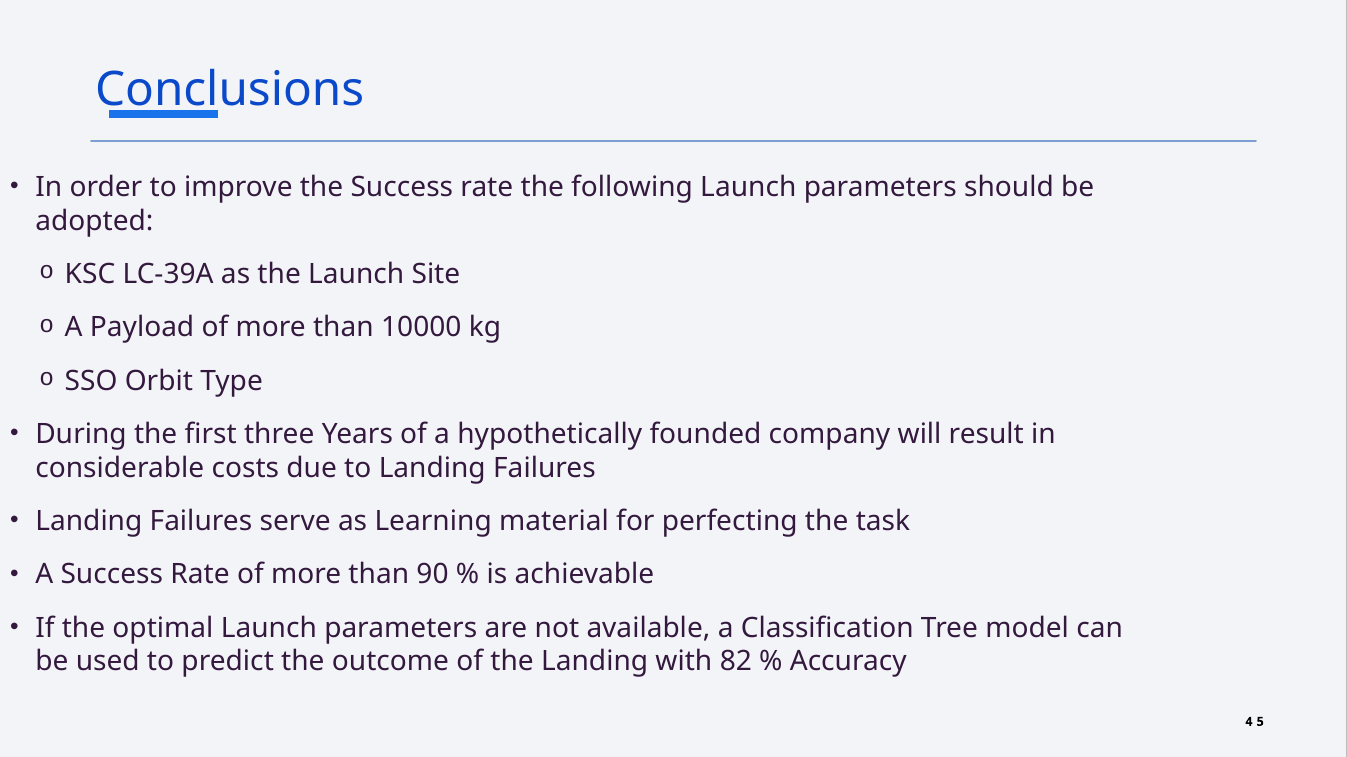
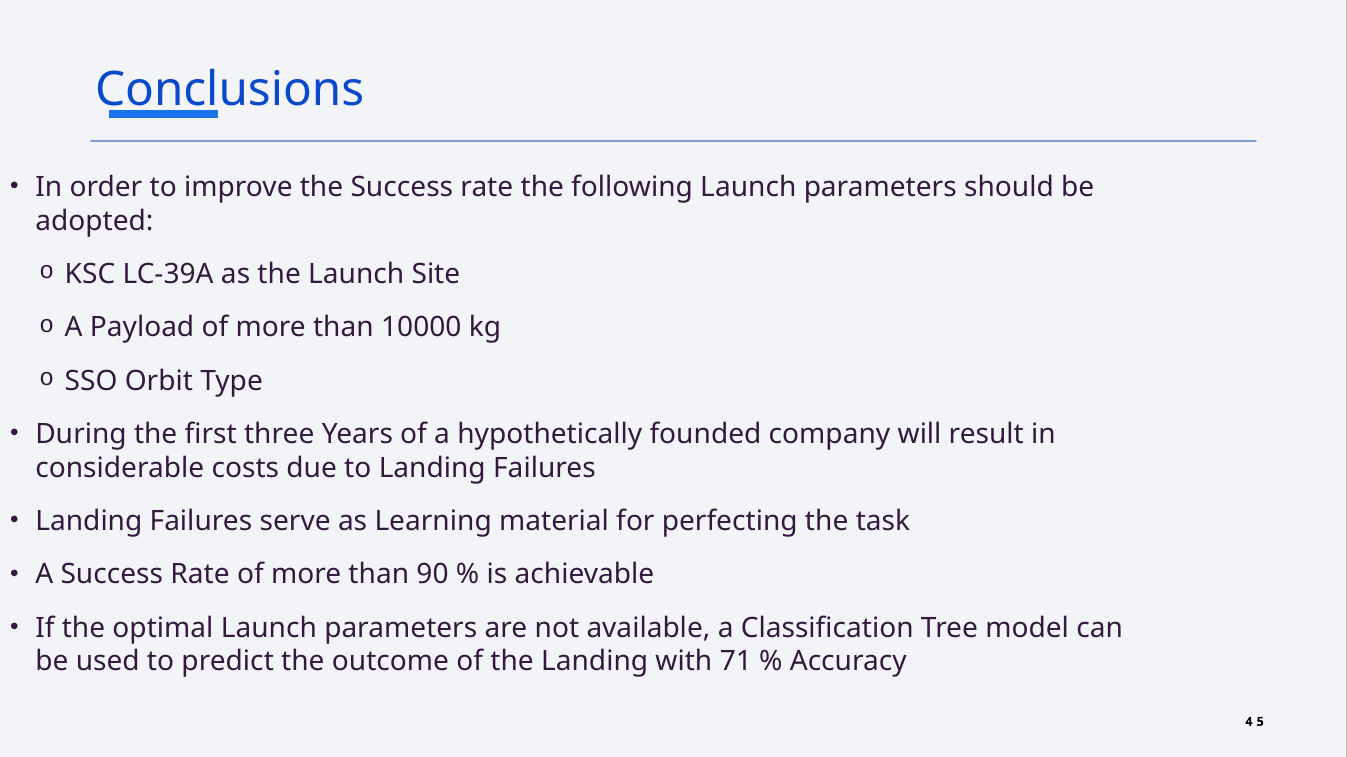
82: 82 -> 71
